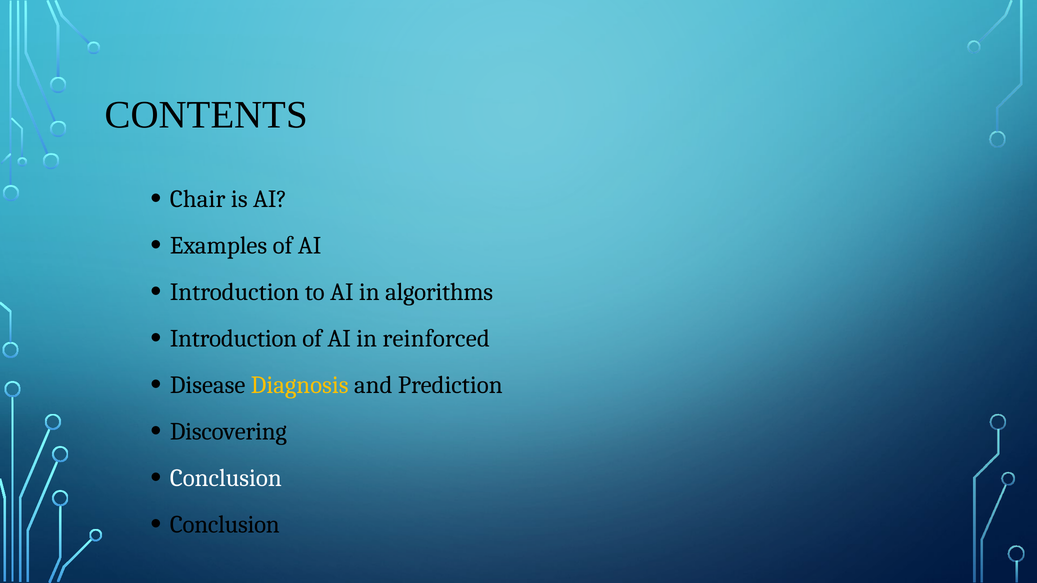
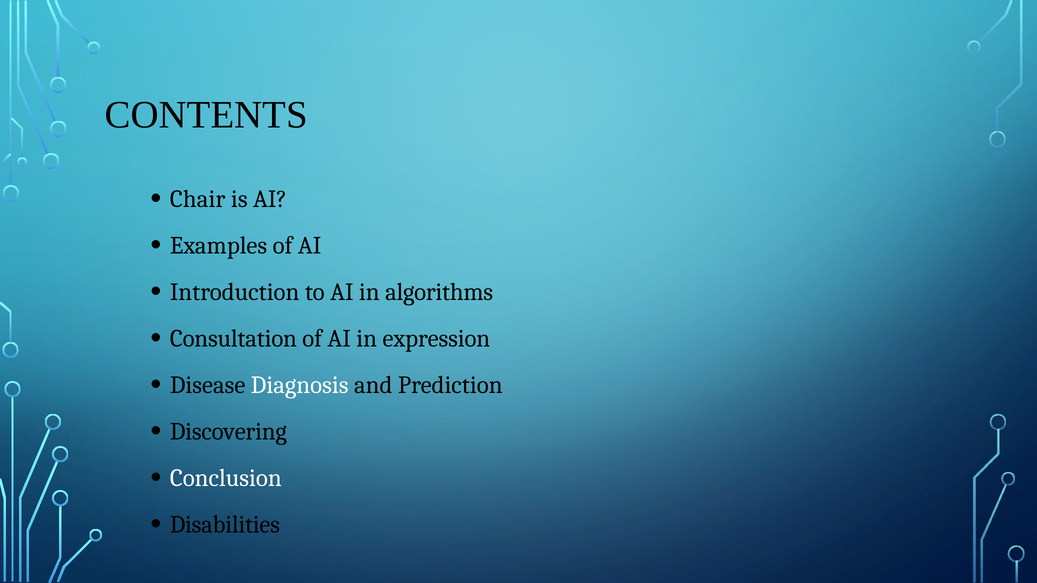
Introduction at (233, 339): Introduction -> Consultation
reinforced: reinforced -> expression
Diagnosis colour: yellow -> white
Conclusion at (225, 525): Conclusion -> Disabilities
